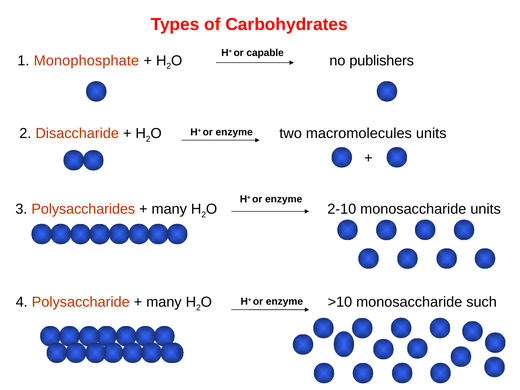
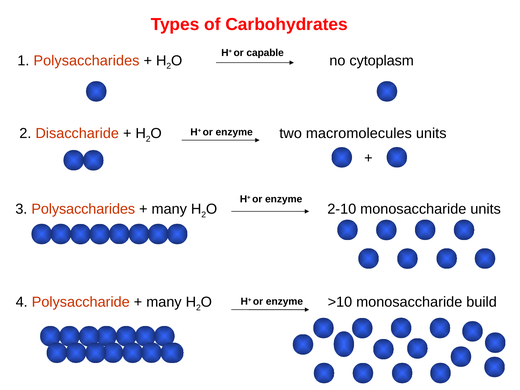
1 Monophosphate: Monophosphate -> Polysaccharides
publishers: publishers -> cytoplasm
such: such -> build
